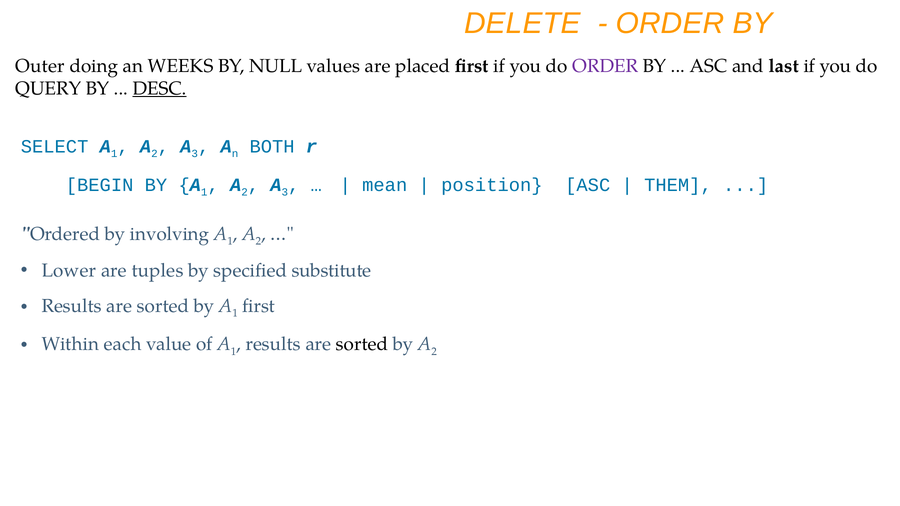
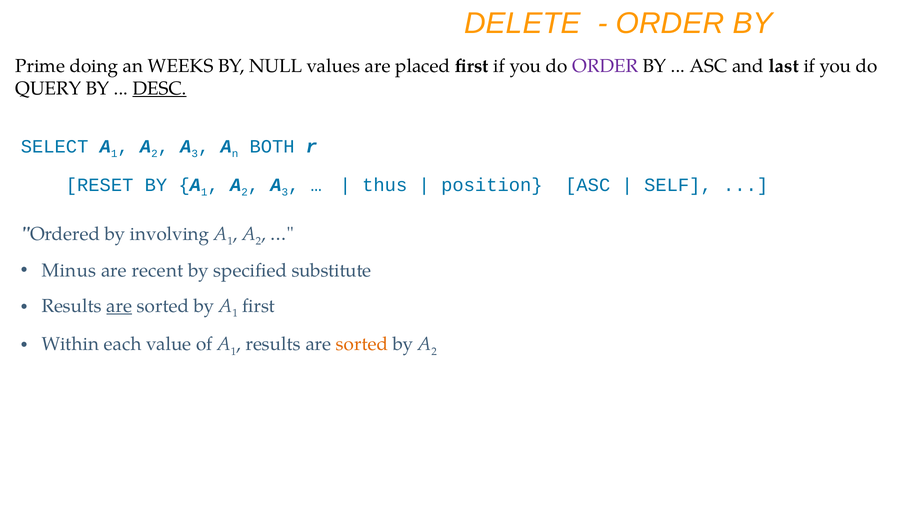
Outer: Outer -> Prime
BEGIN: BEGIN -> RESET
mean: mean -> thus
THEM: THEM -> SELF
Lower: Lower -> Minus
tuples: tuples -> recent
are at (119, 306) underline: none -> present
sorted at (362, 344) colour: black -> orange
